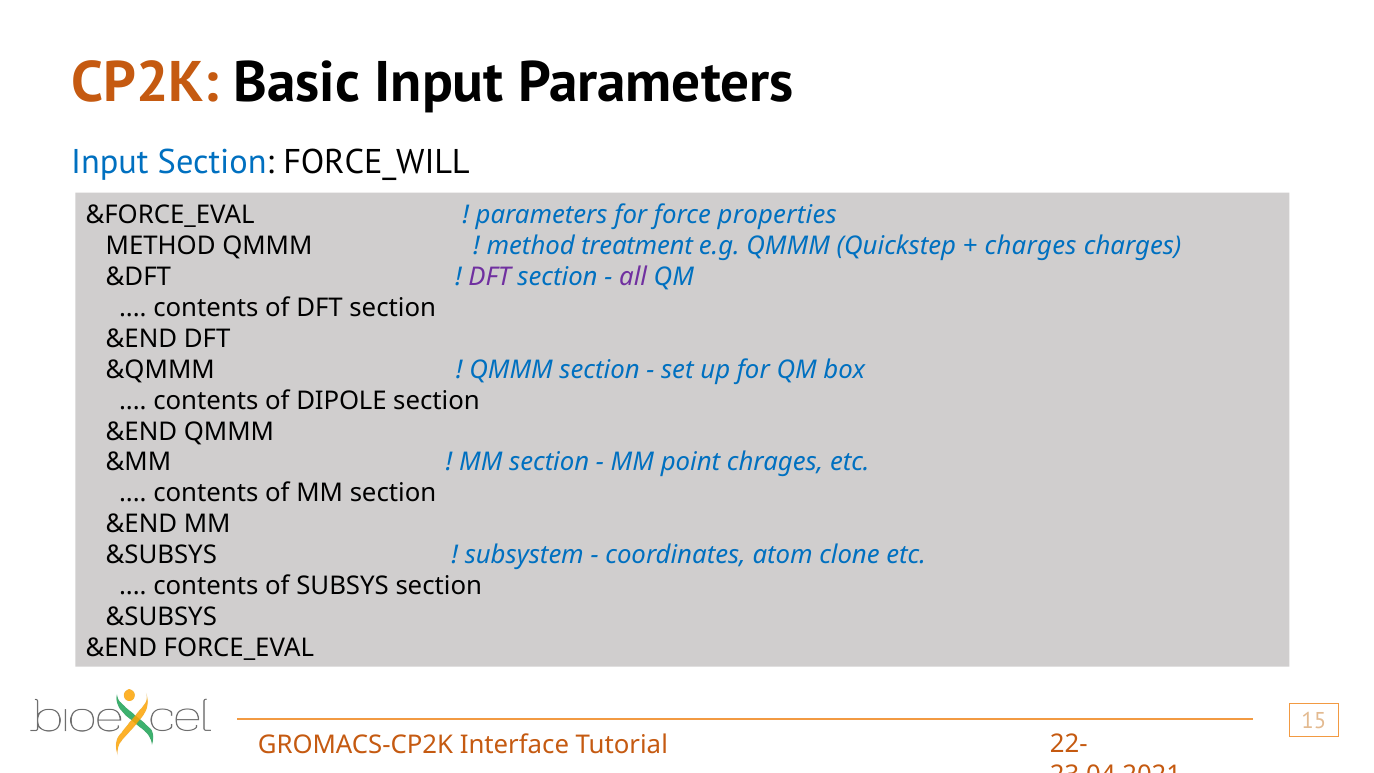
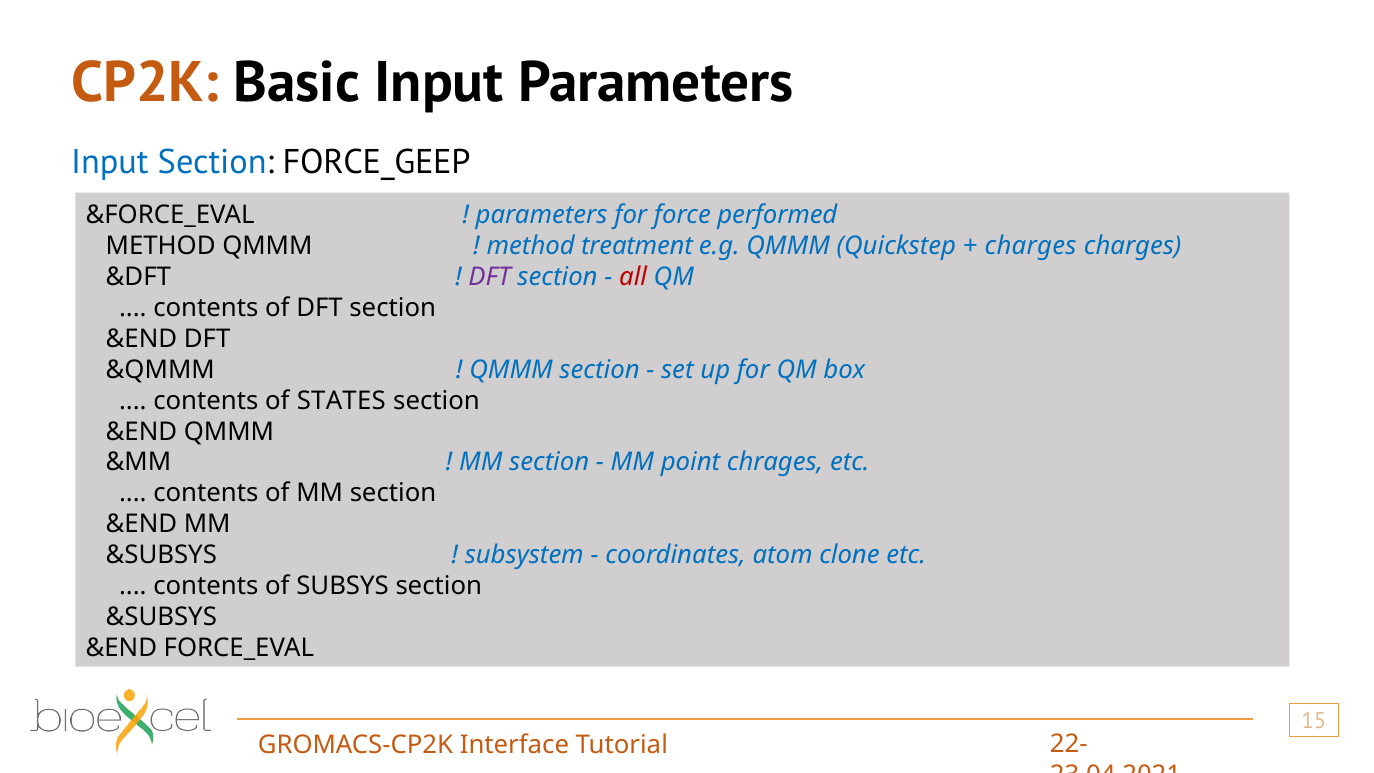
FORCE_WILL: FORCE_WILL -> FORCE_GEEP
properties: properties -> performed
all colour: purple -> red
DIPOLE: DIPOLE -> STATES
